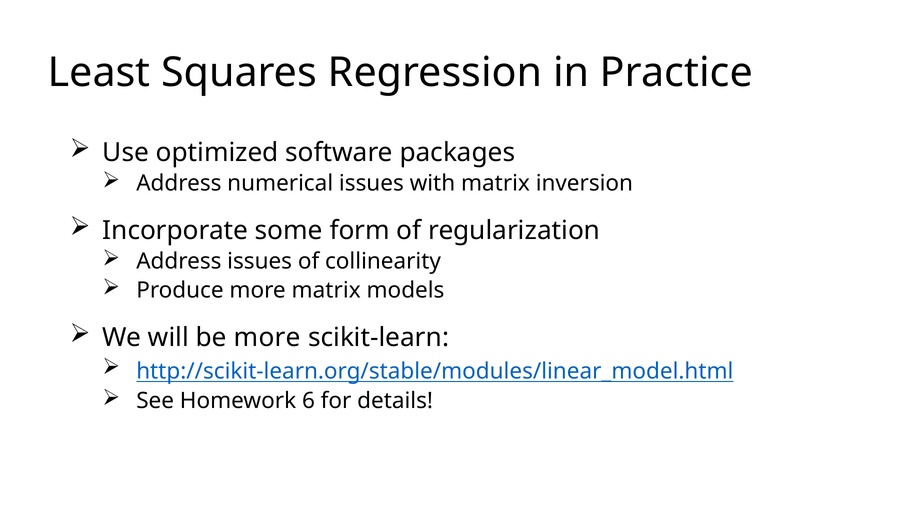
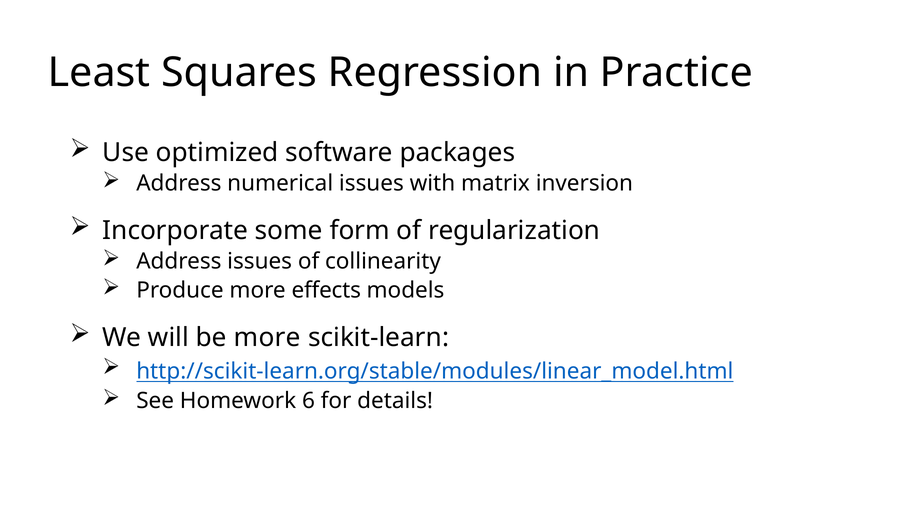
more matrix: matrix -> effects
